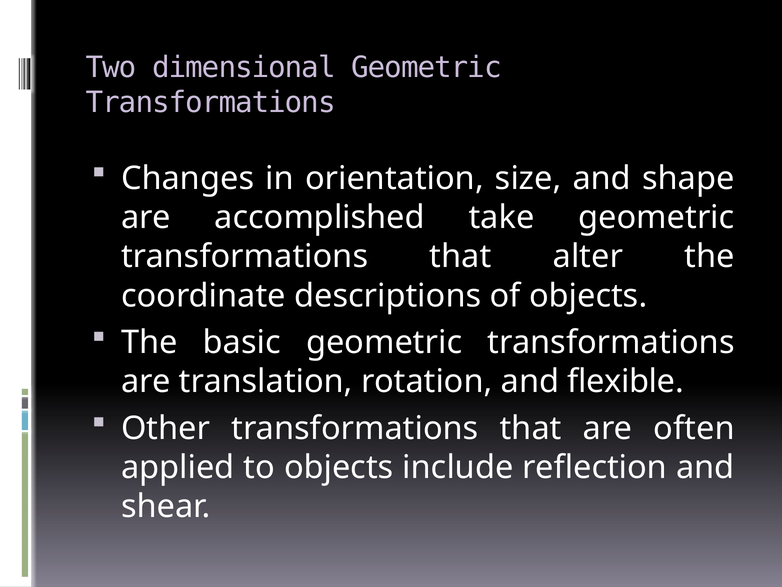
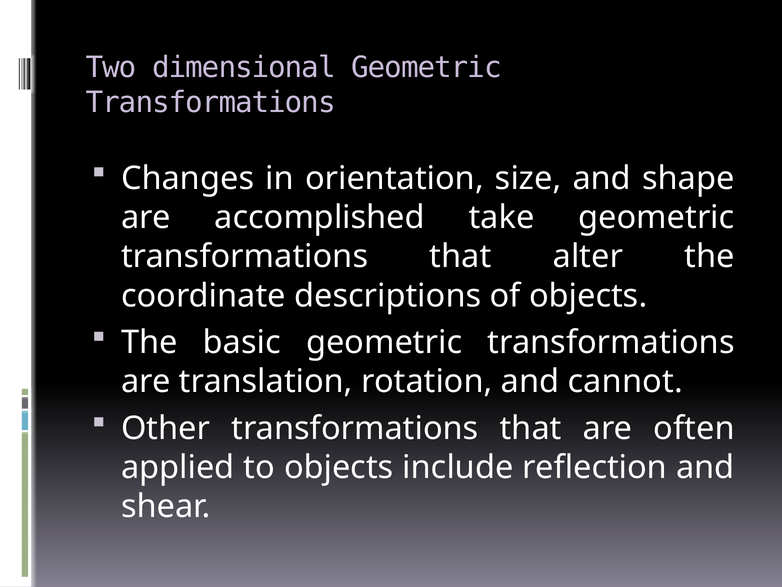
flexible: flexible -> cannot
